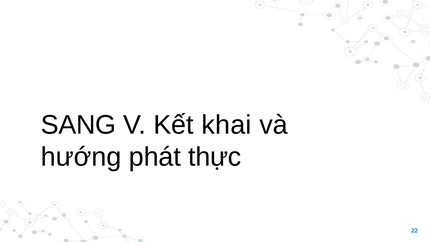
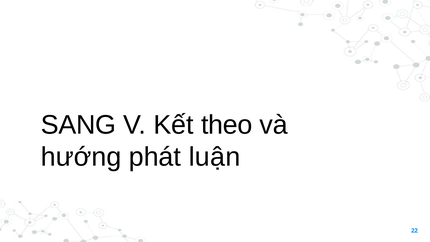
khai: khai -> theo
thực: thực -> luận
